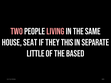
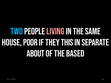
TWO colour: pink -> light blue
SEAT: SEAT -> POOR
LITTLE: LITTLE -> ABOUT
